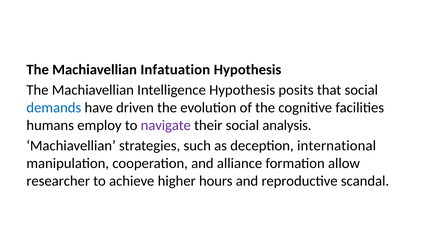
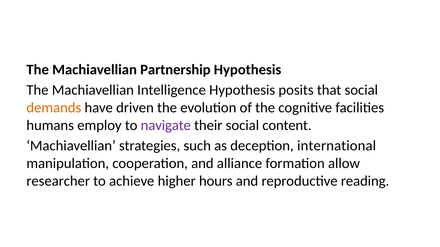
Infatuation: Infatuation -> Partnership
demands colour: blue -> orange
analysis: analysis -> content
scandal: scandal -> reading
